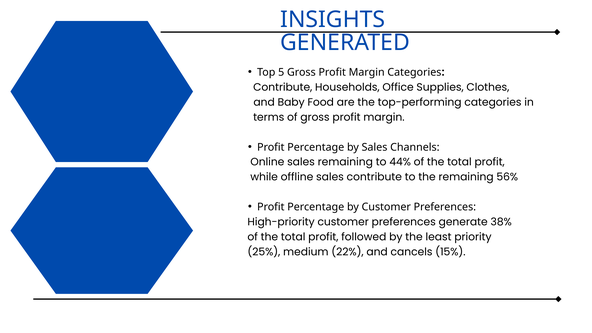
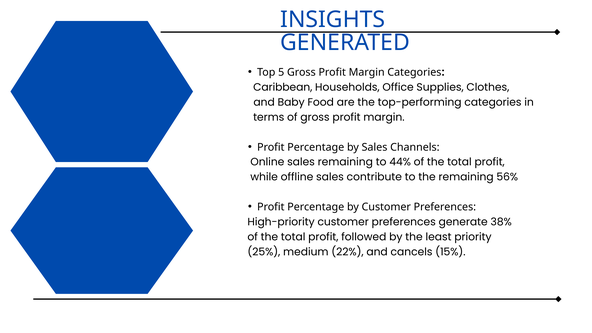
Contribute at (283, 87): Contribute -> Caribbean
